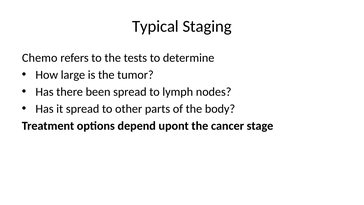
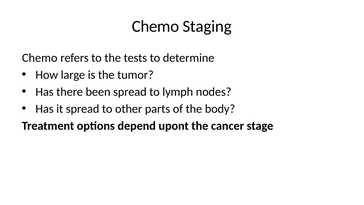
Typical at (155, 26): Typical -> Chemo
